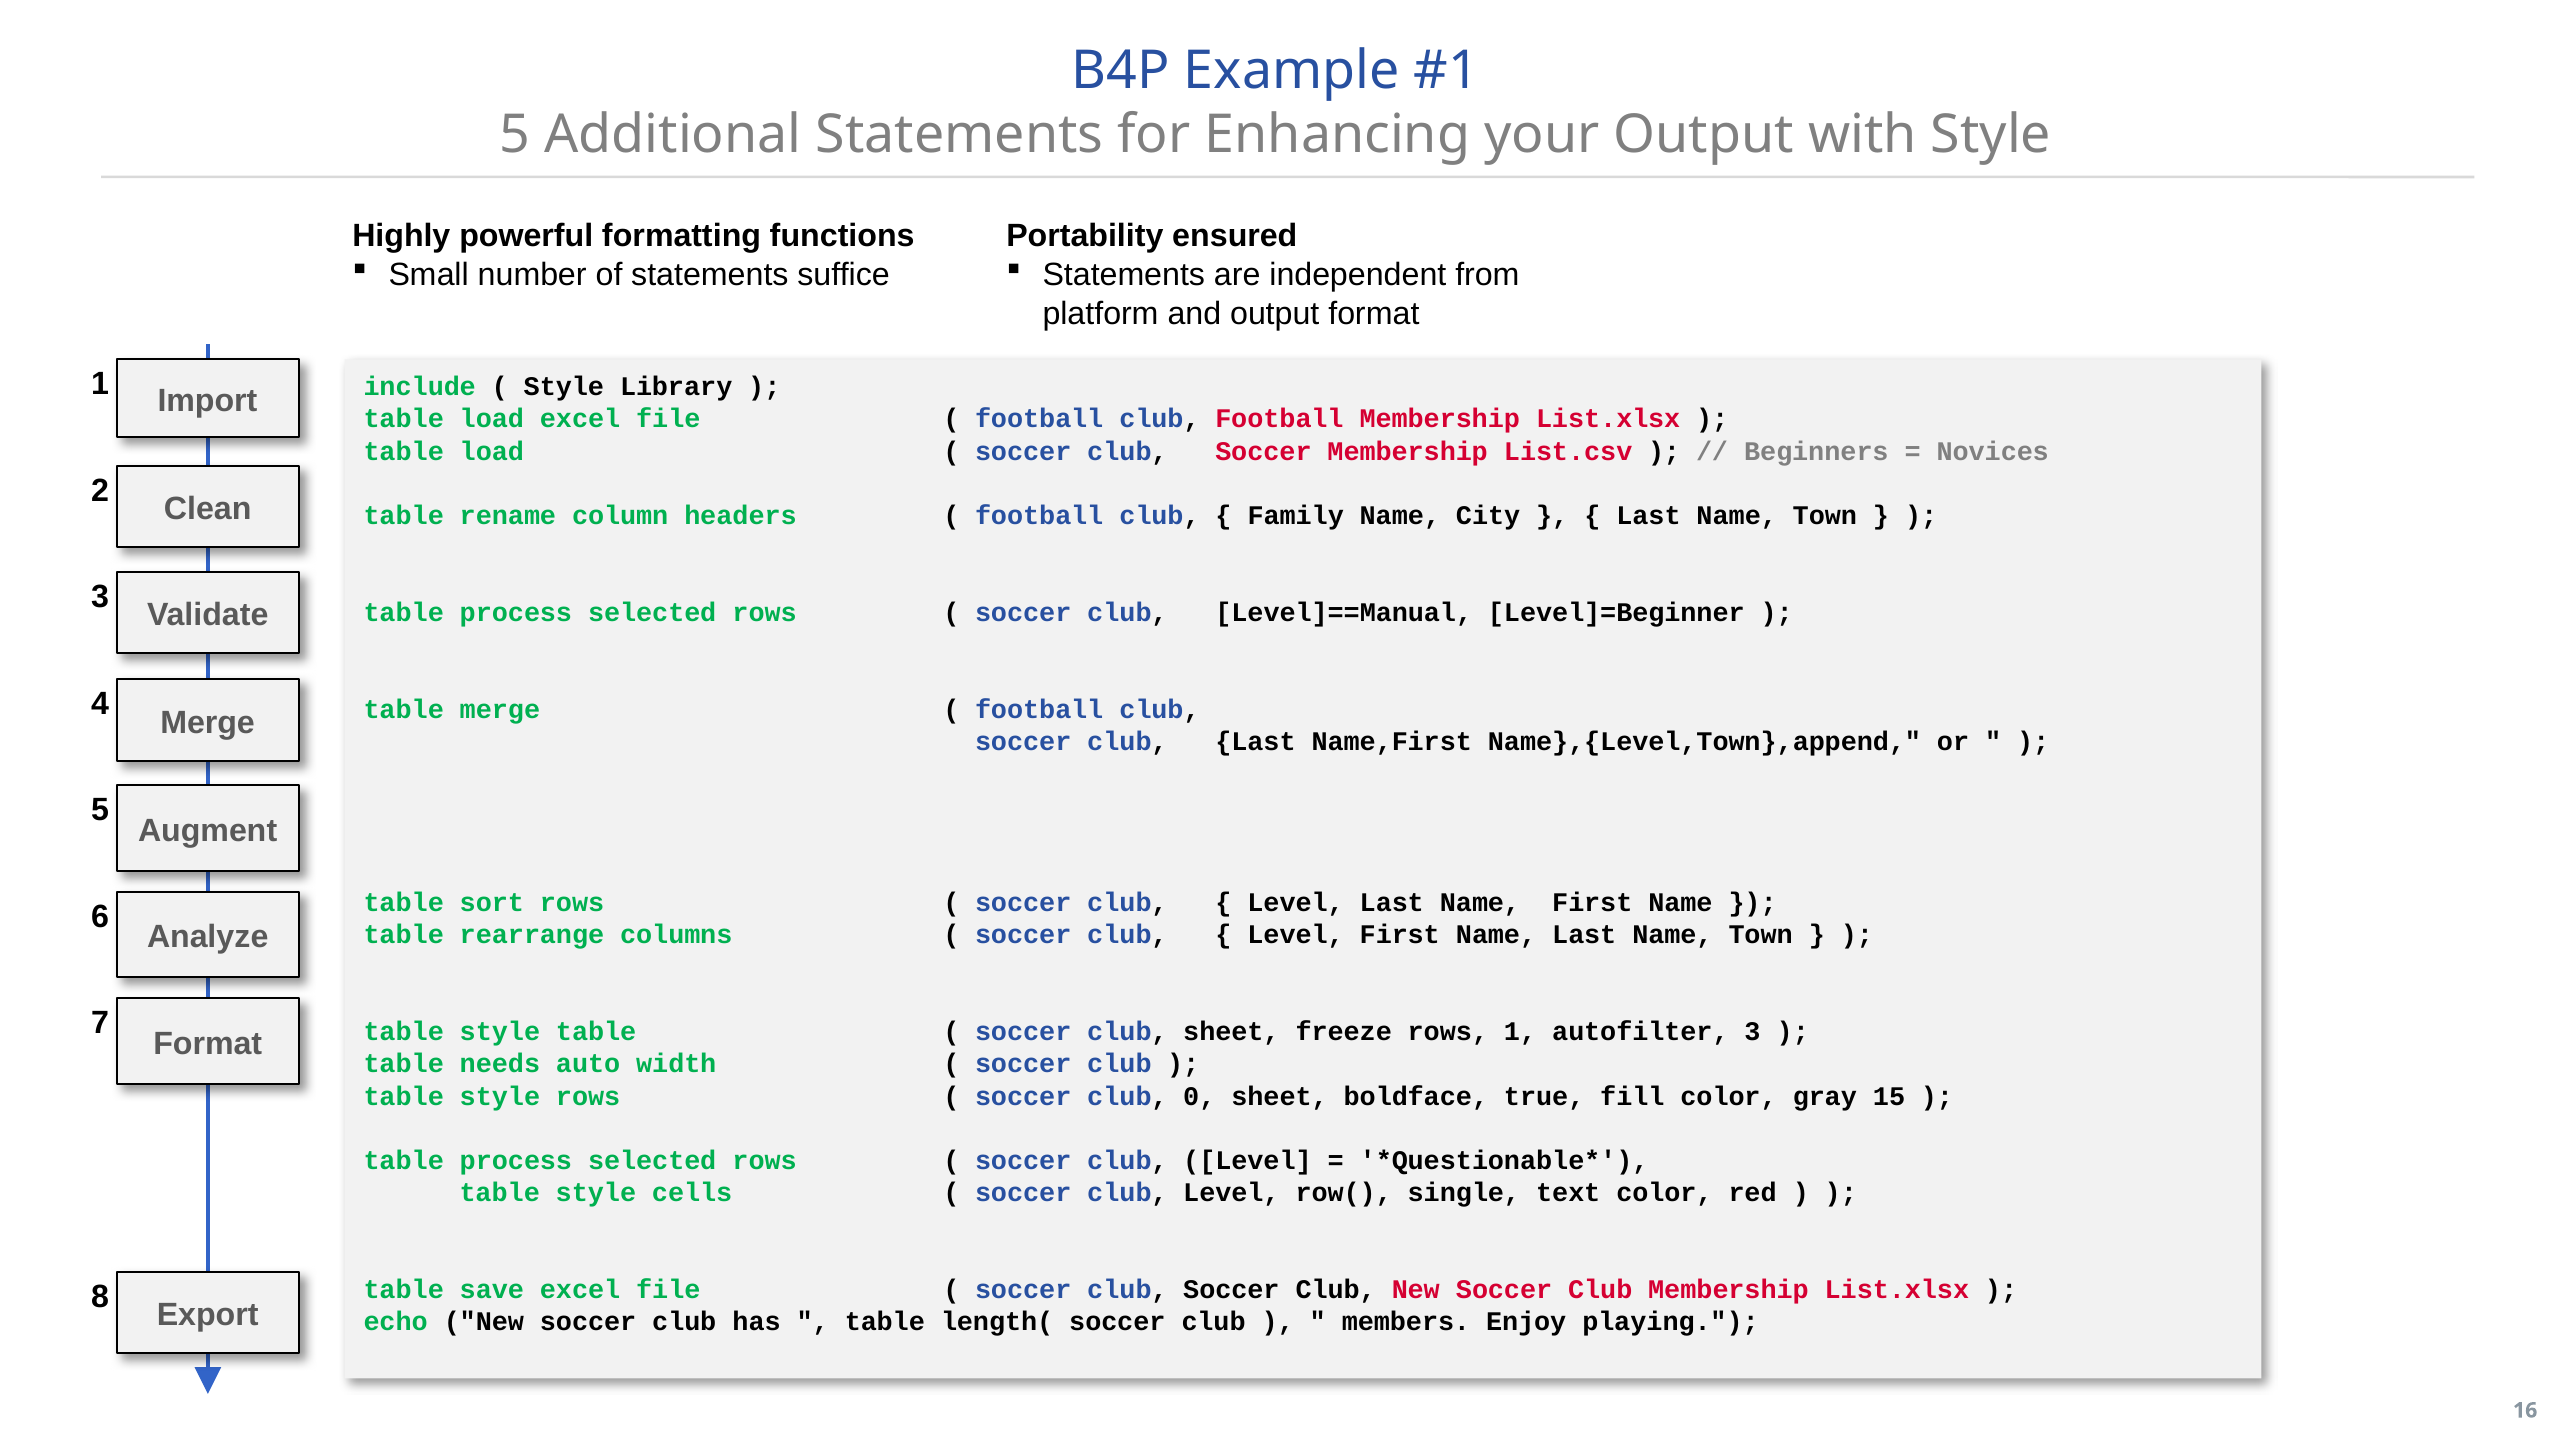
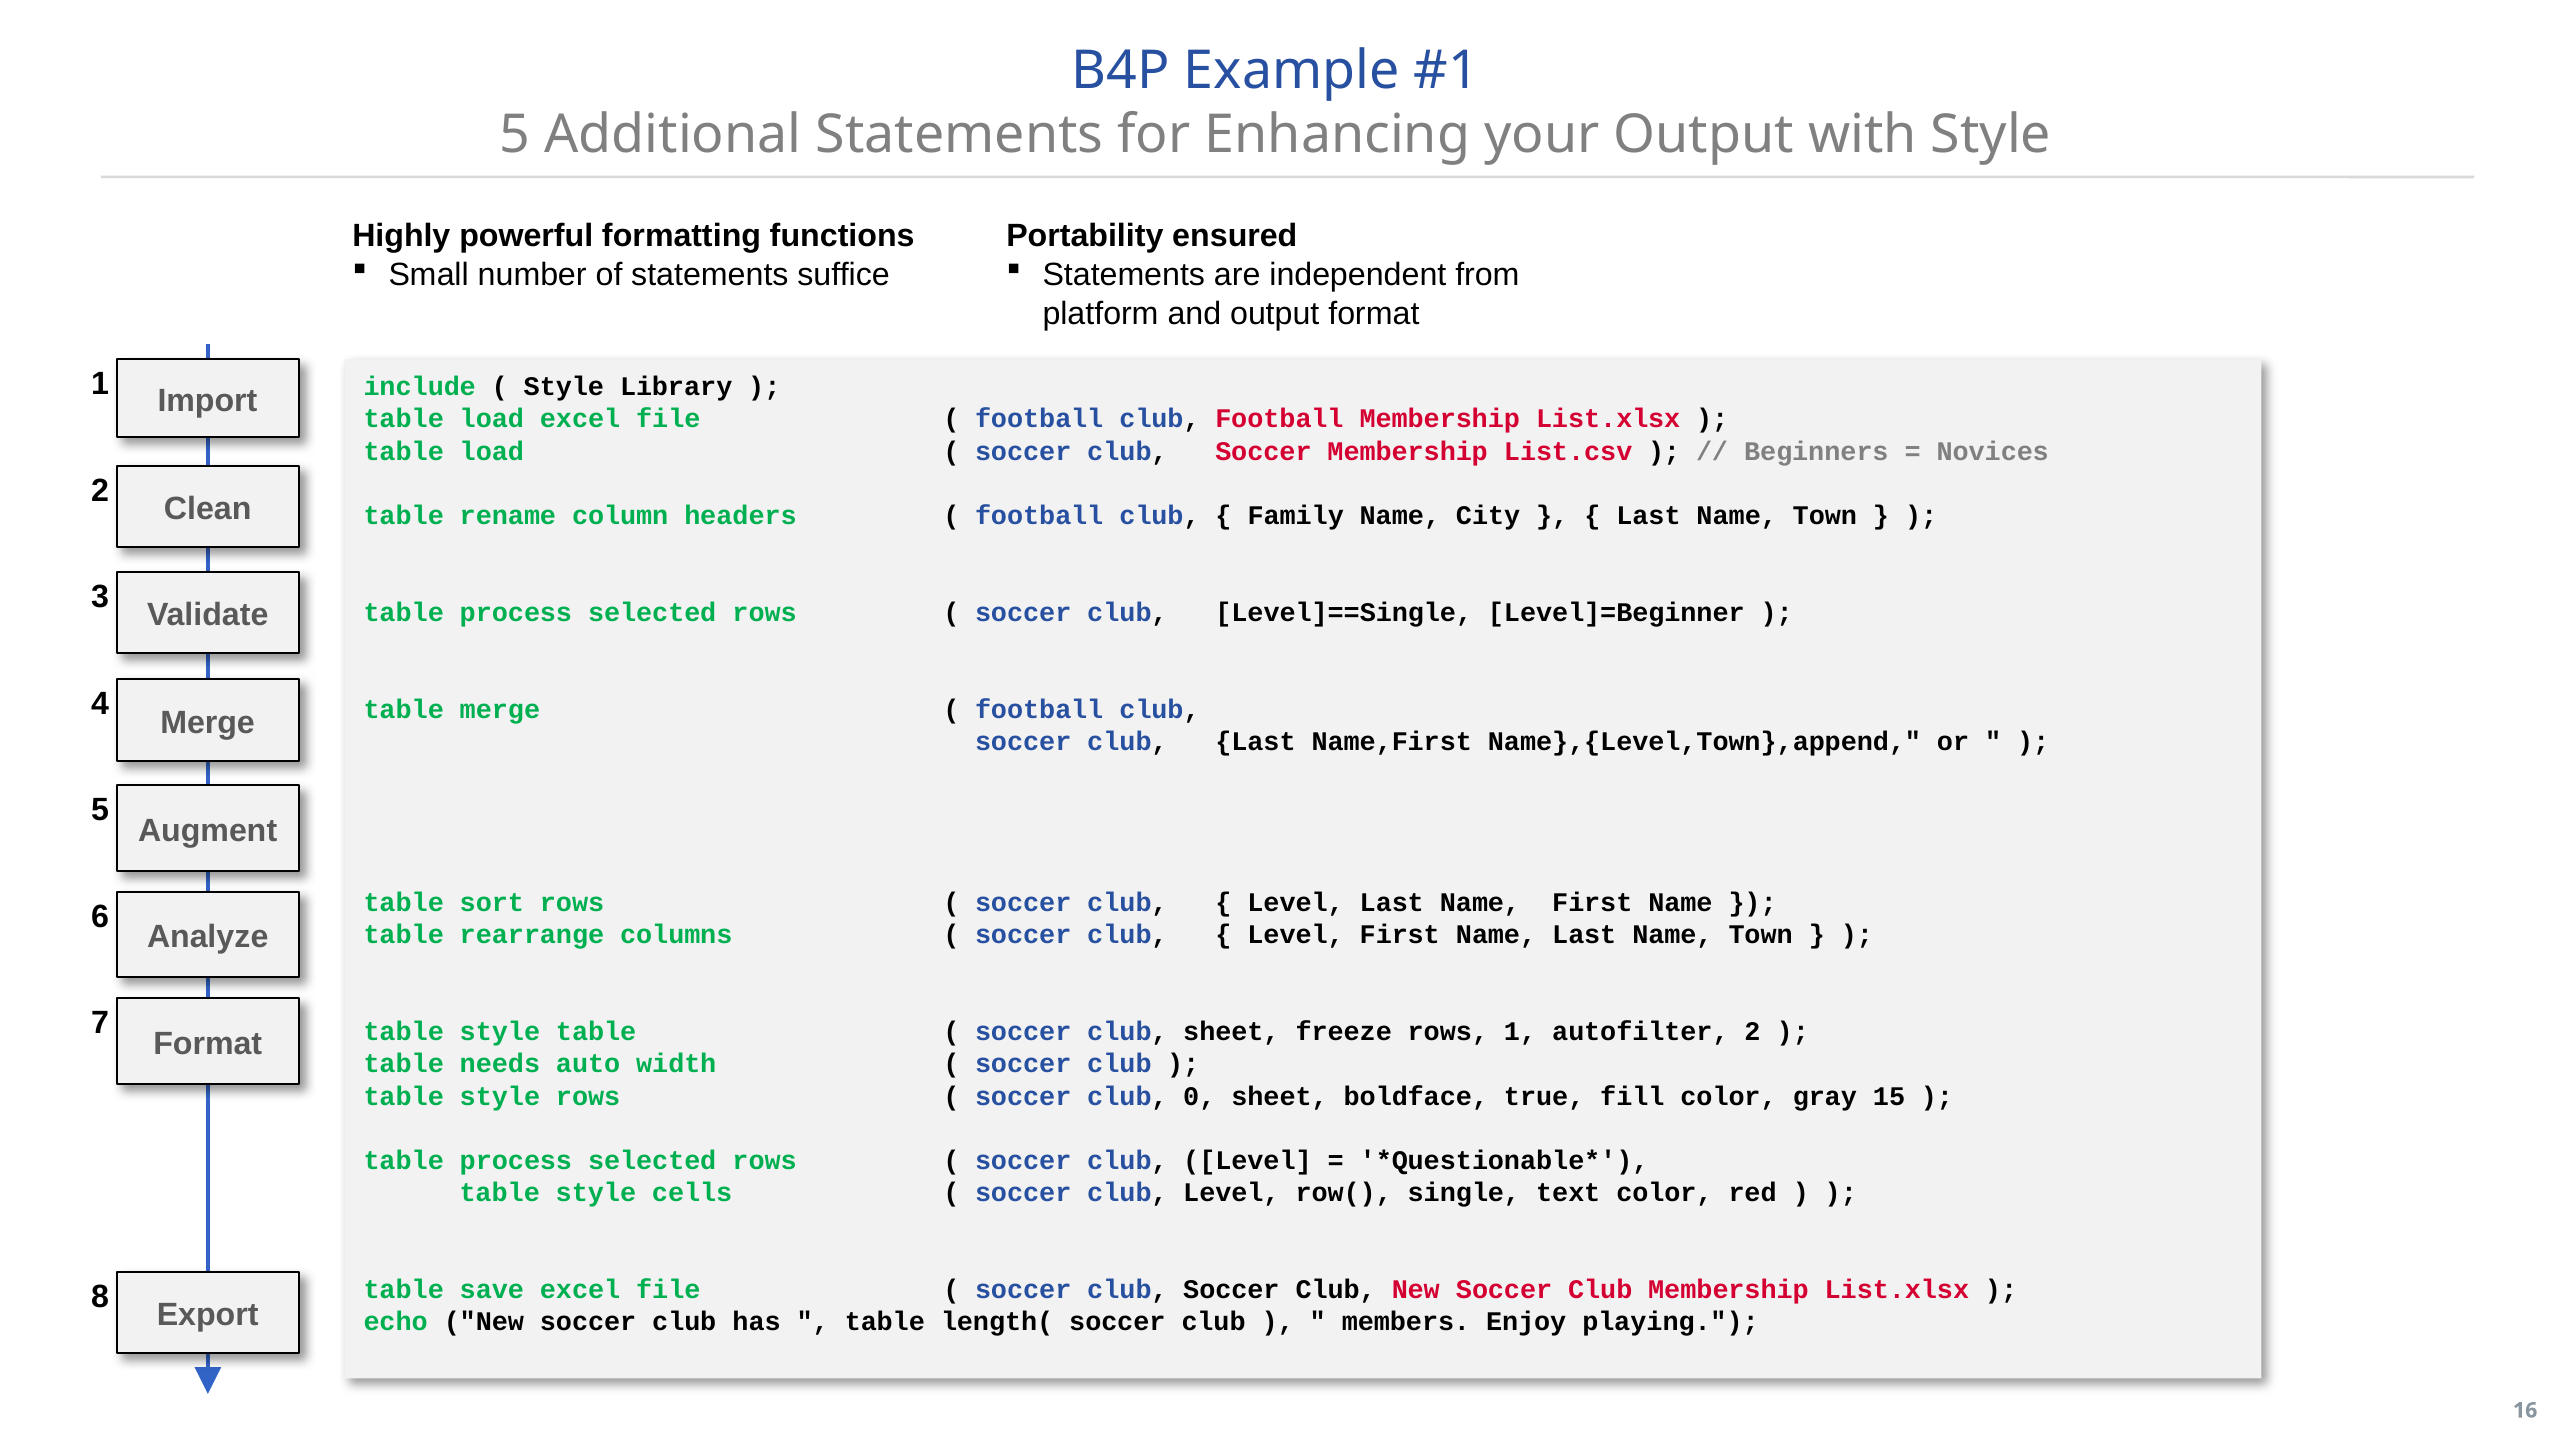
Level]==Manual: Level]==Manual -> Level]==Single
autofilter 3: 3 -> 2
